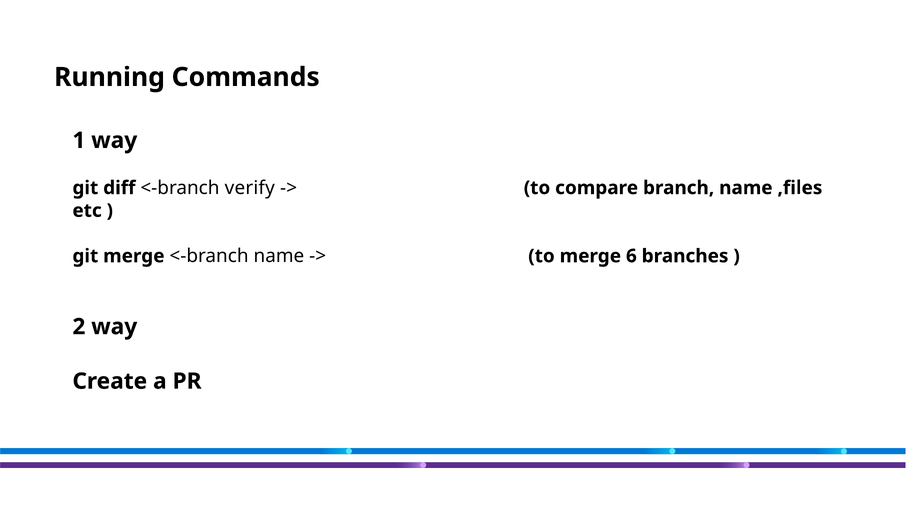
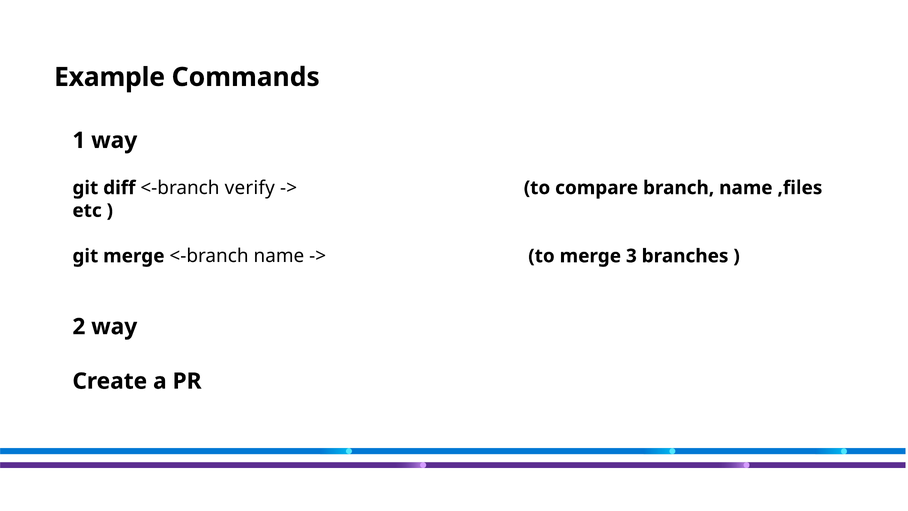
Running: Running -> Example
6: 6 -> 3
